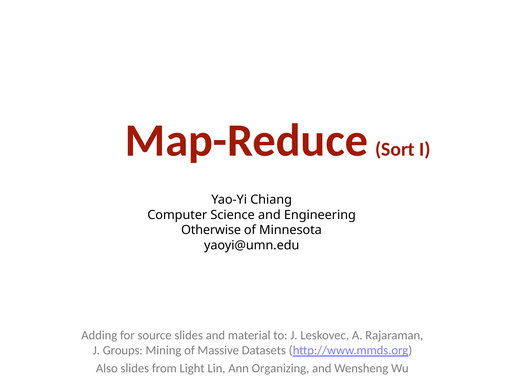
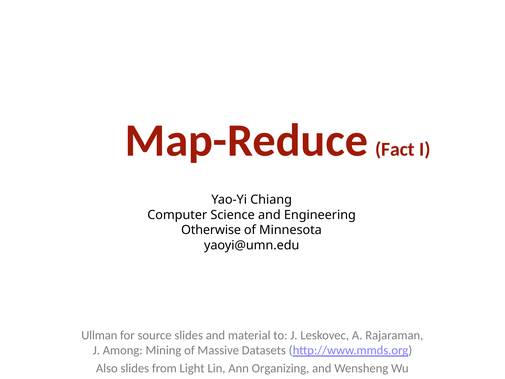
Sort: Sort -> Fact
Adding: Adding -> Ullman
Groups: Groups -> Among
